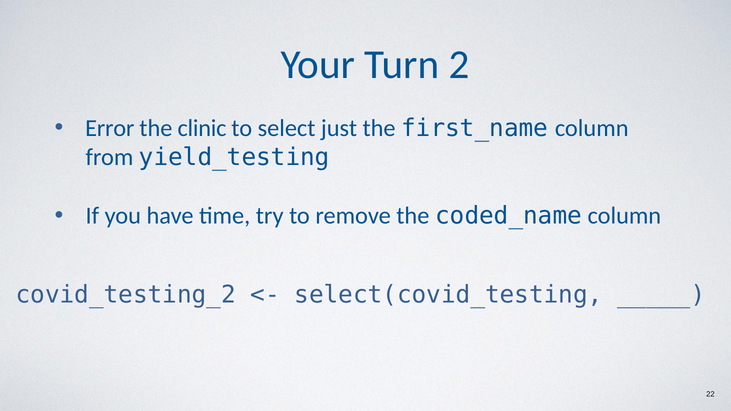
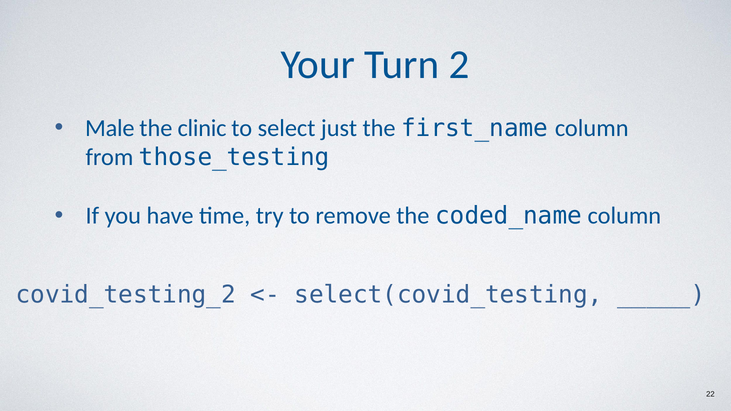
Error: Error -> Male
yield_testing: yield_testing -> those_testing
